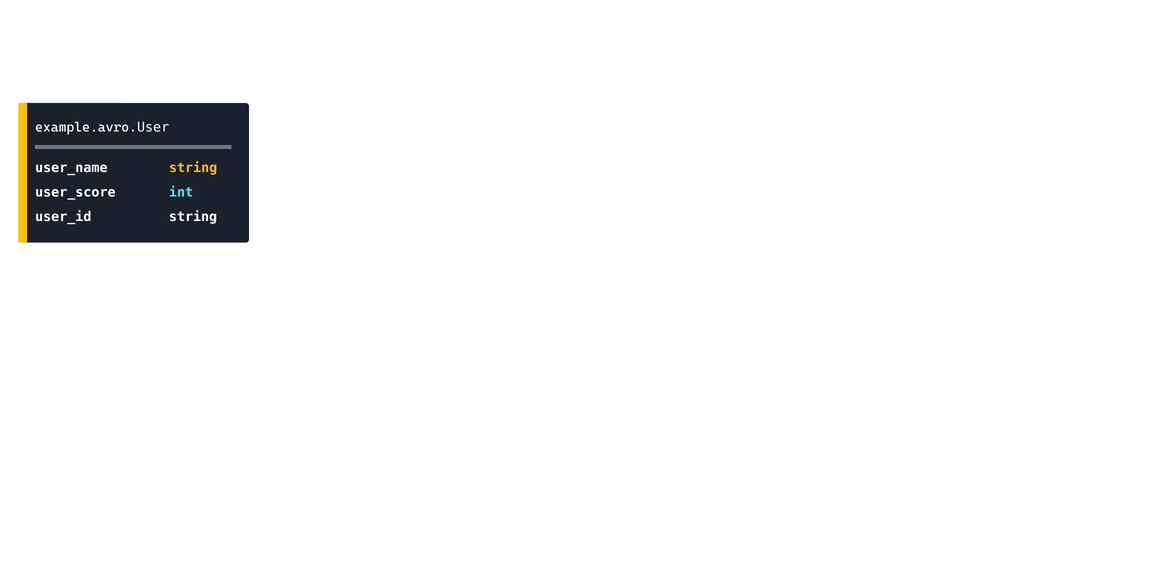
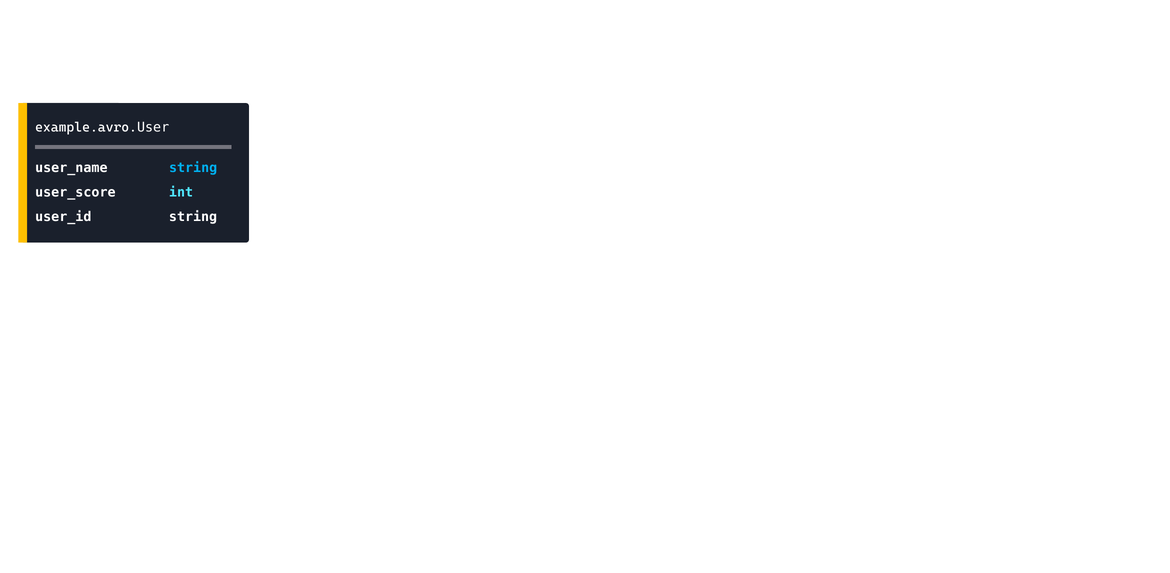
string at (193, 168) colour: yellow -> light blue
